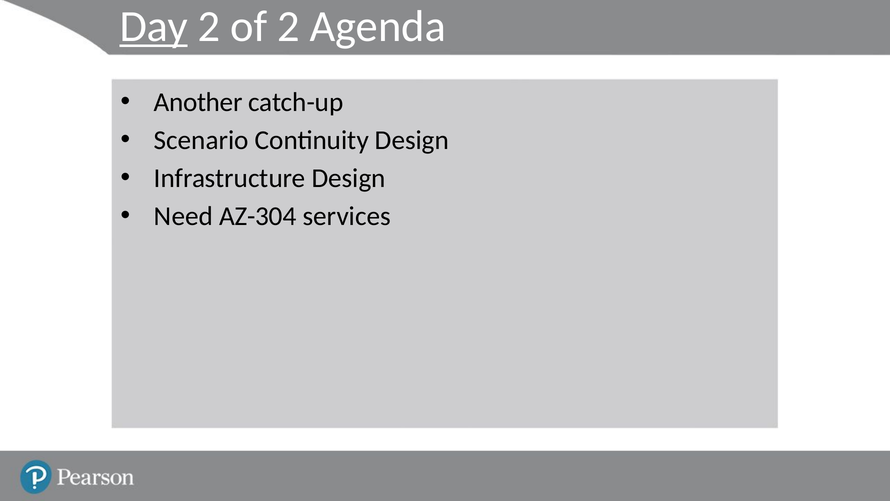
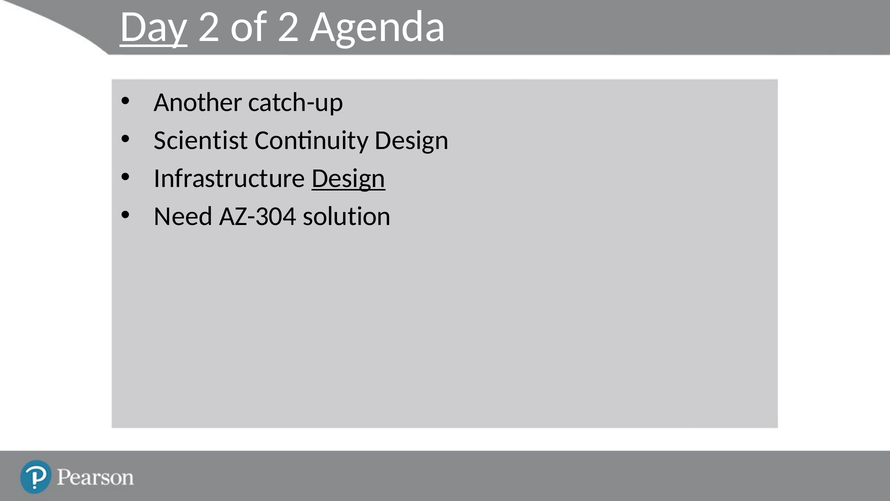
Scenario: Scenario -> Scientist
Design at (349, 178) underline: none -> present
services: services -> solution
